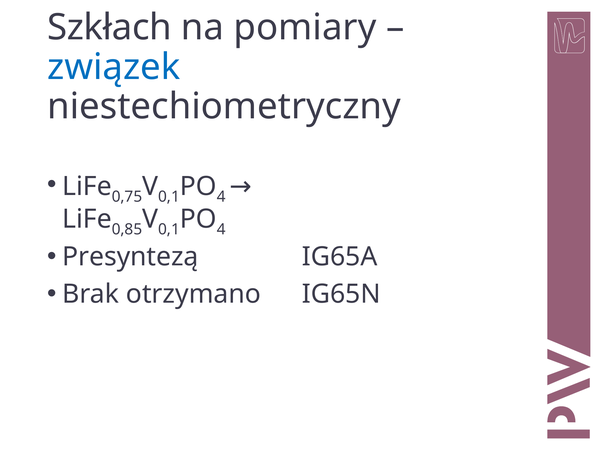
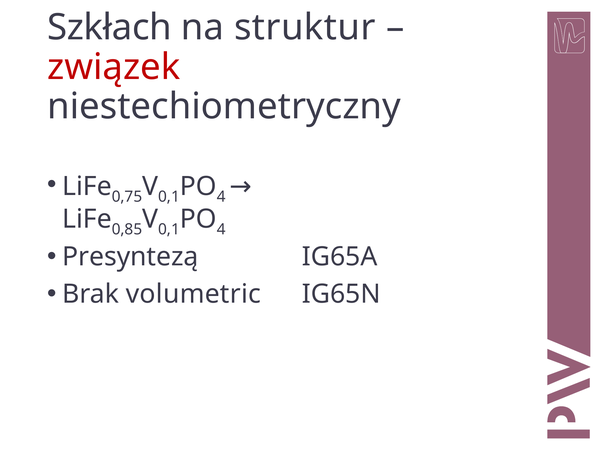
pomiary: pomiary -> struktur
związek colour: blue -> red
otrzymano: otrzymano -> volumetric
